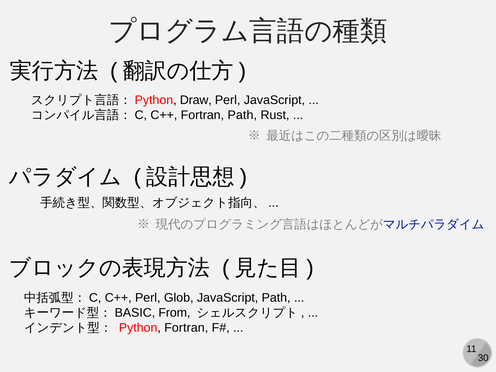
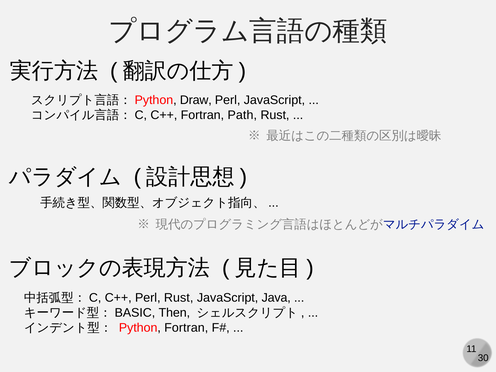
Perl Glob: Glob -> Rust
JavaScript Path: Path -> Java
From: From -> Then
